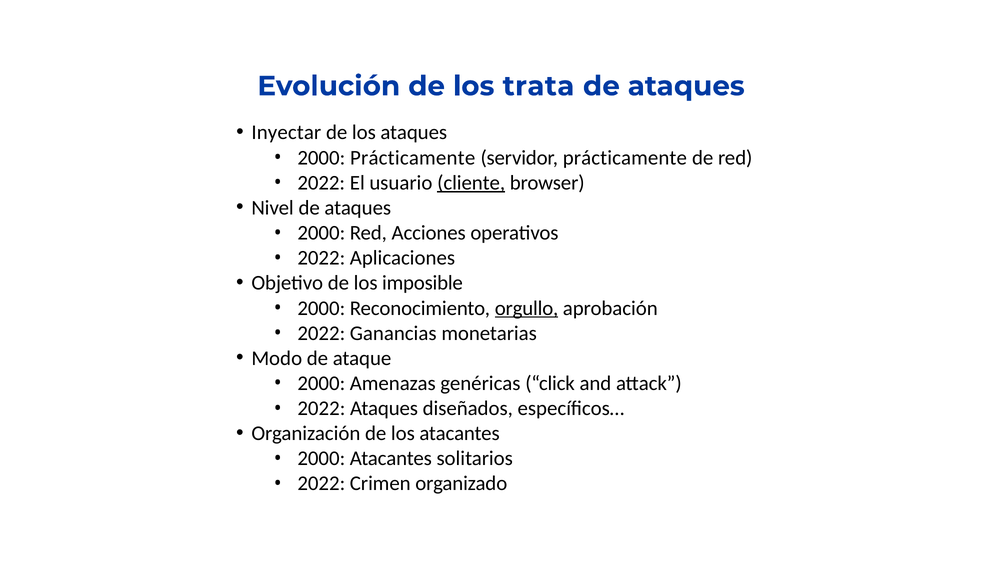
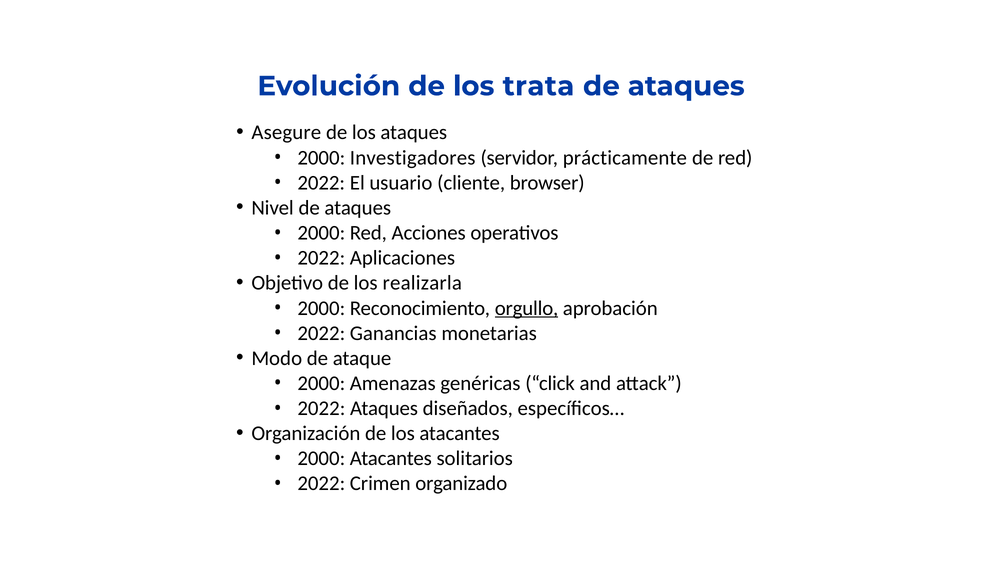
Inyectar: Inyectar -> Asegure
2000 Prácticamente: Prácticamente -> Investigadores
cliente underline: present -> none
imposible: imposible -> realizarla
